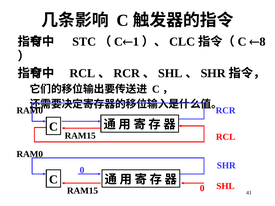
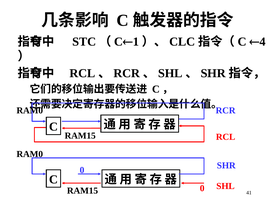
8: 8 -> 4
